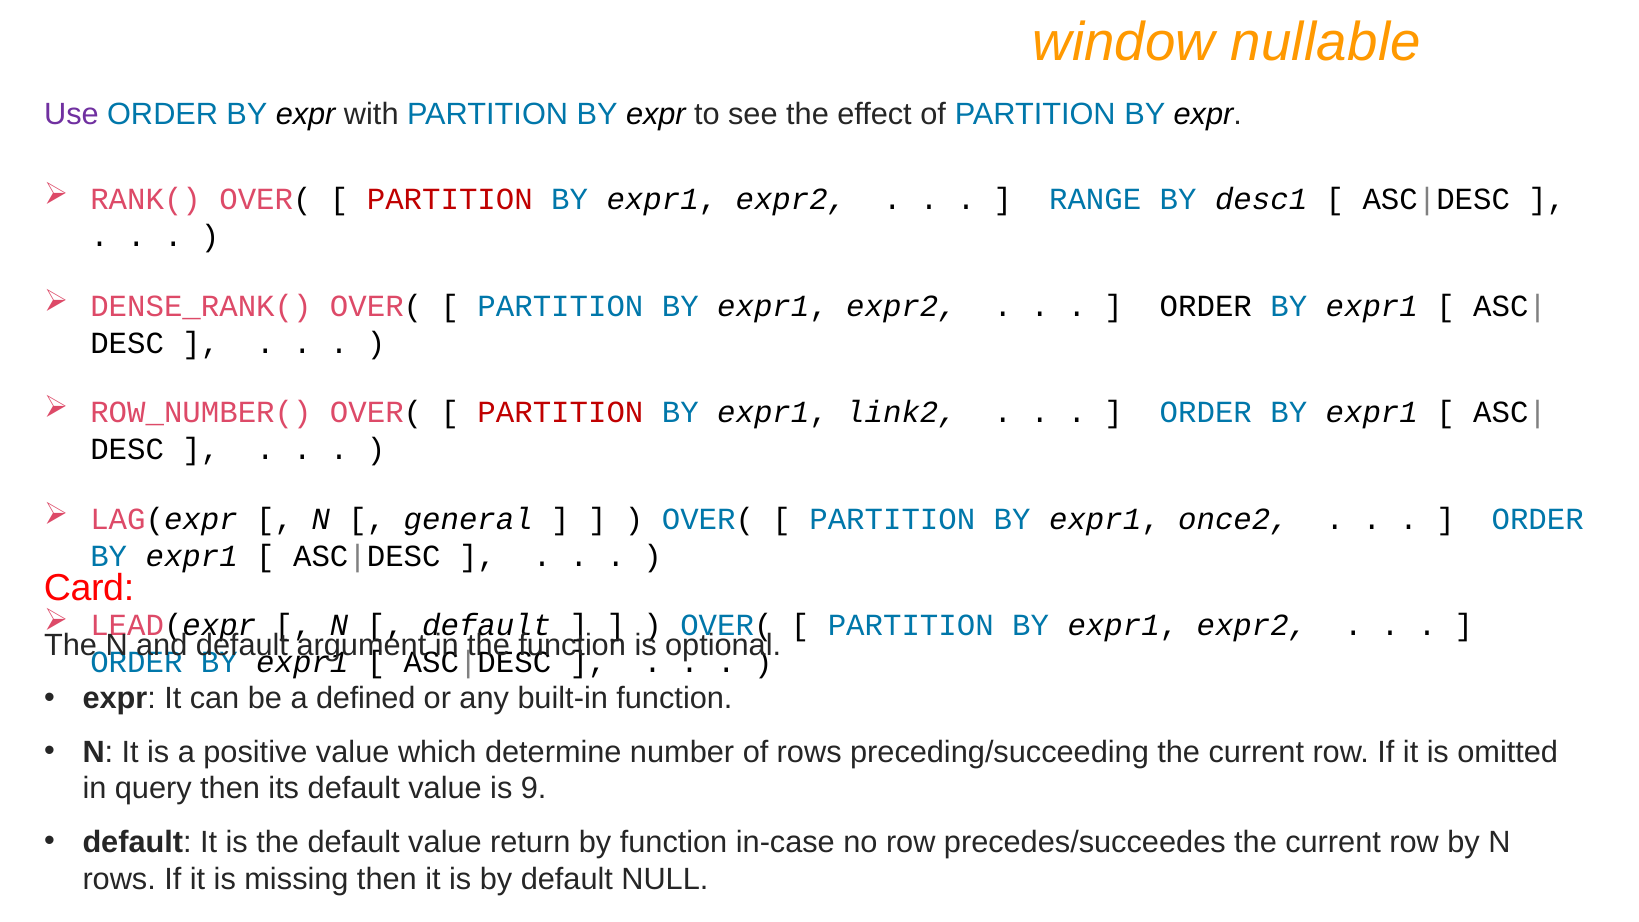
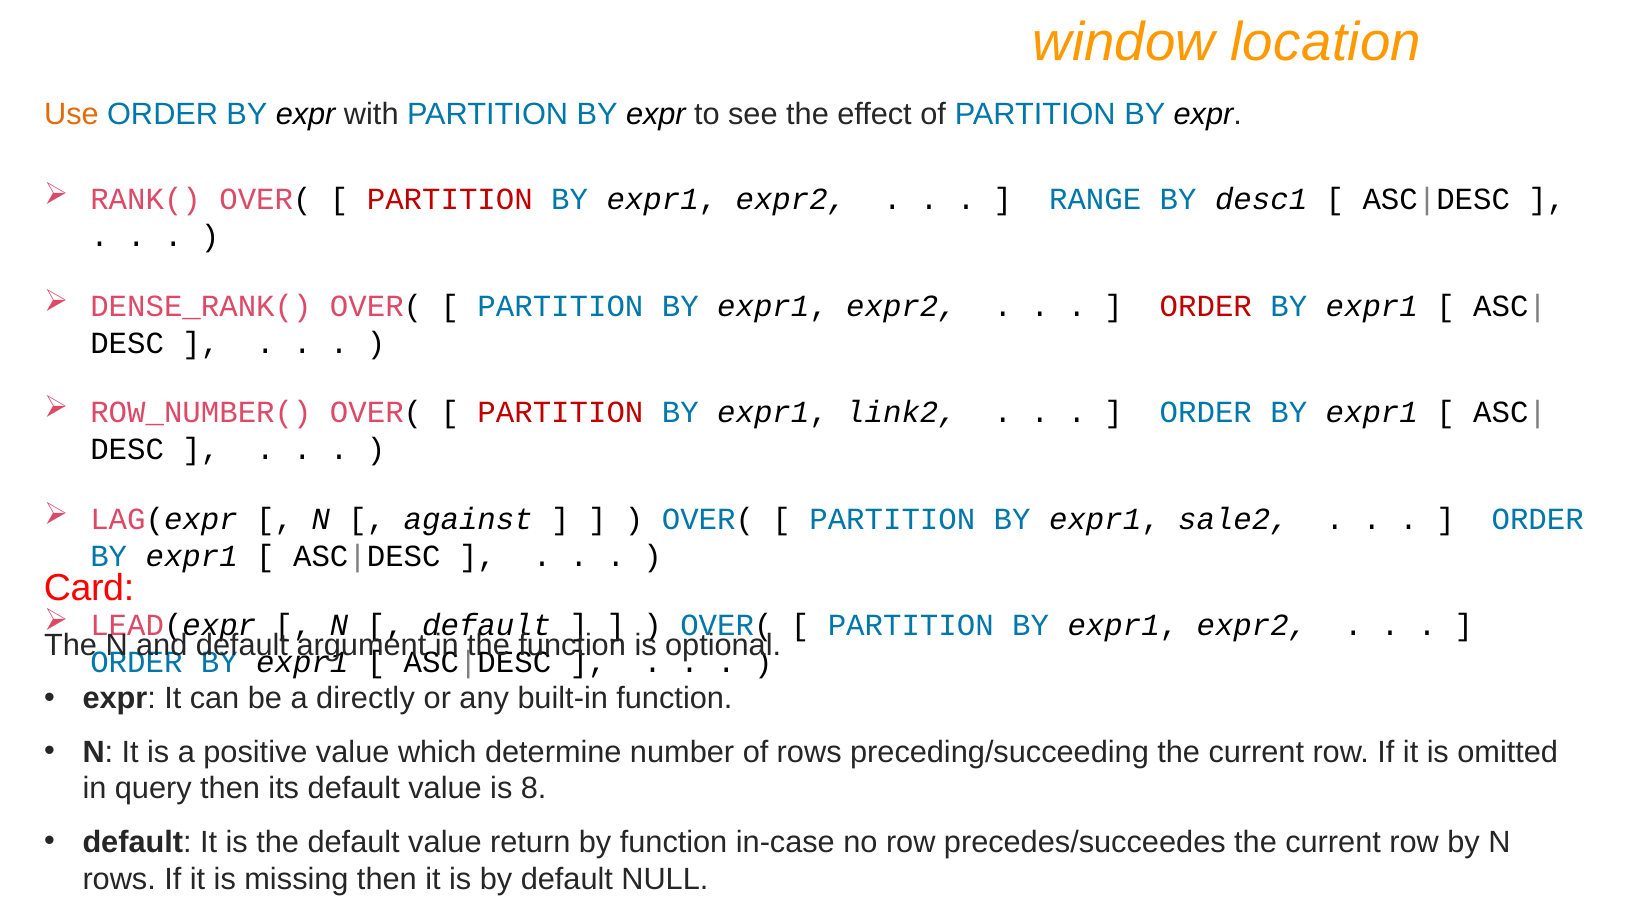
nullable: nullable -> location
Use colour: purple -> orange
ORDER at (1206, 306) colour: black -> red
general: general -> against
once2: once2 -> sale2
defined: defined -> directly
9: 9 -> 8
